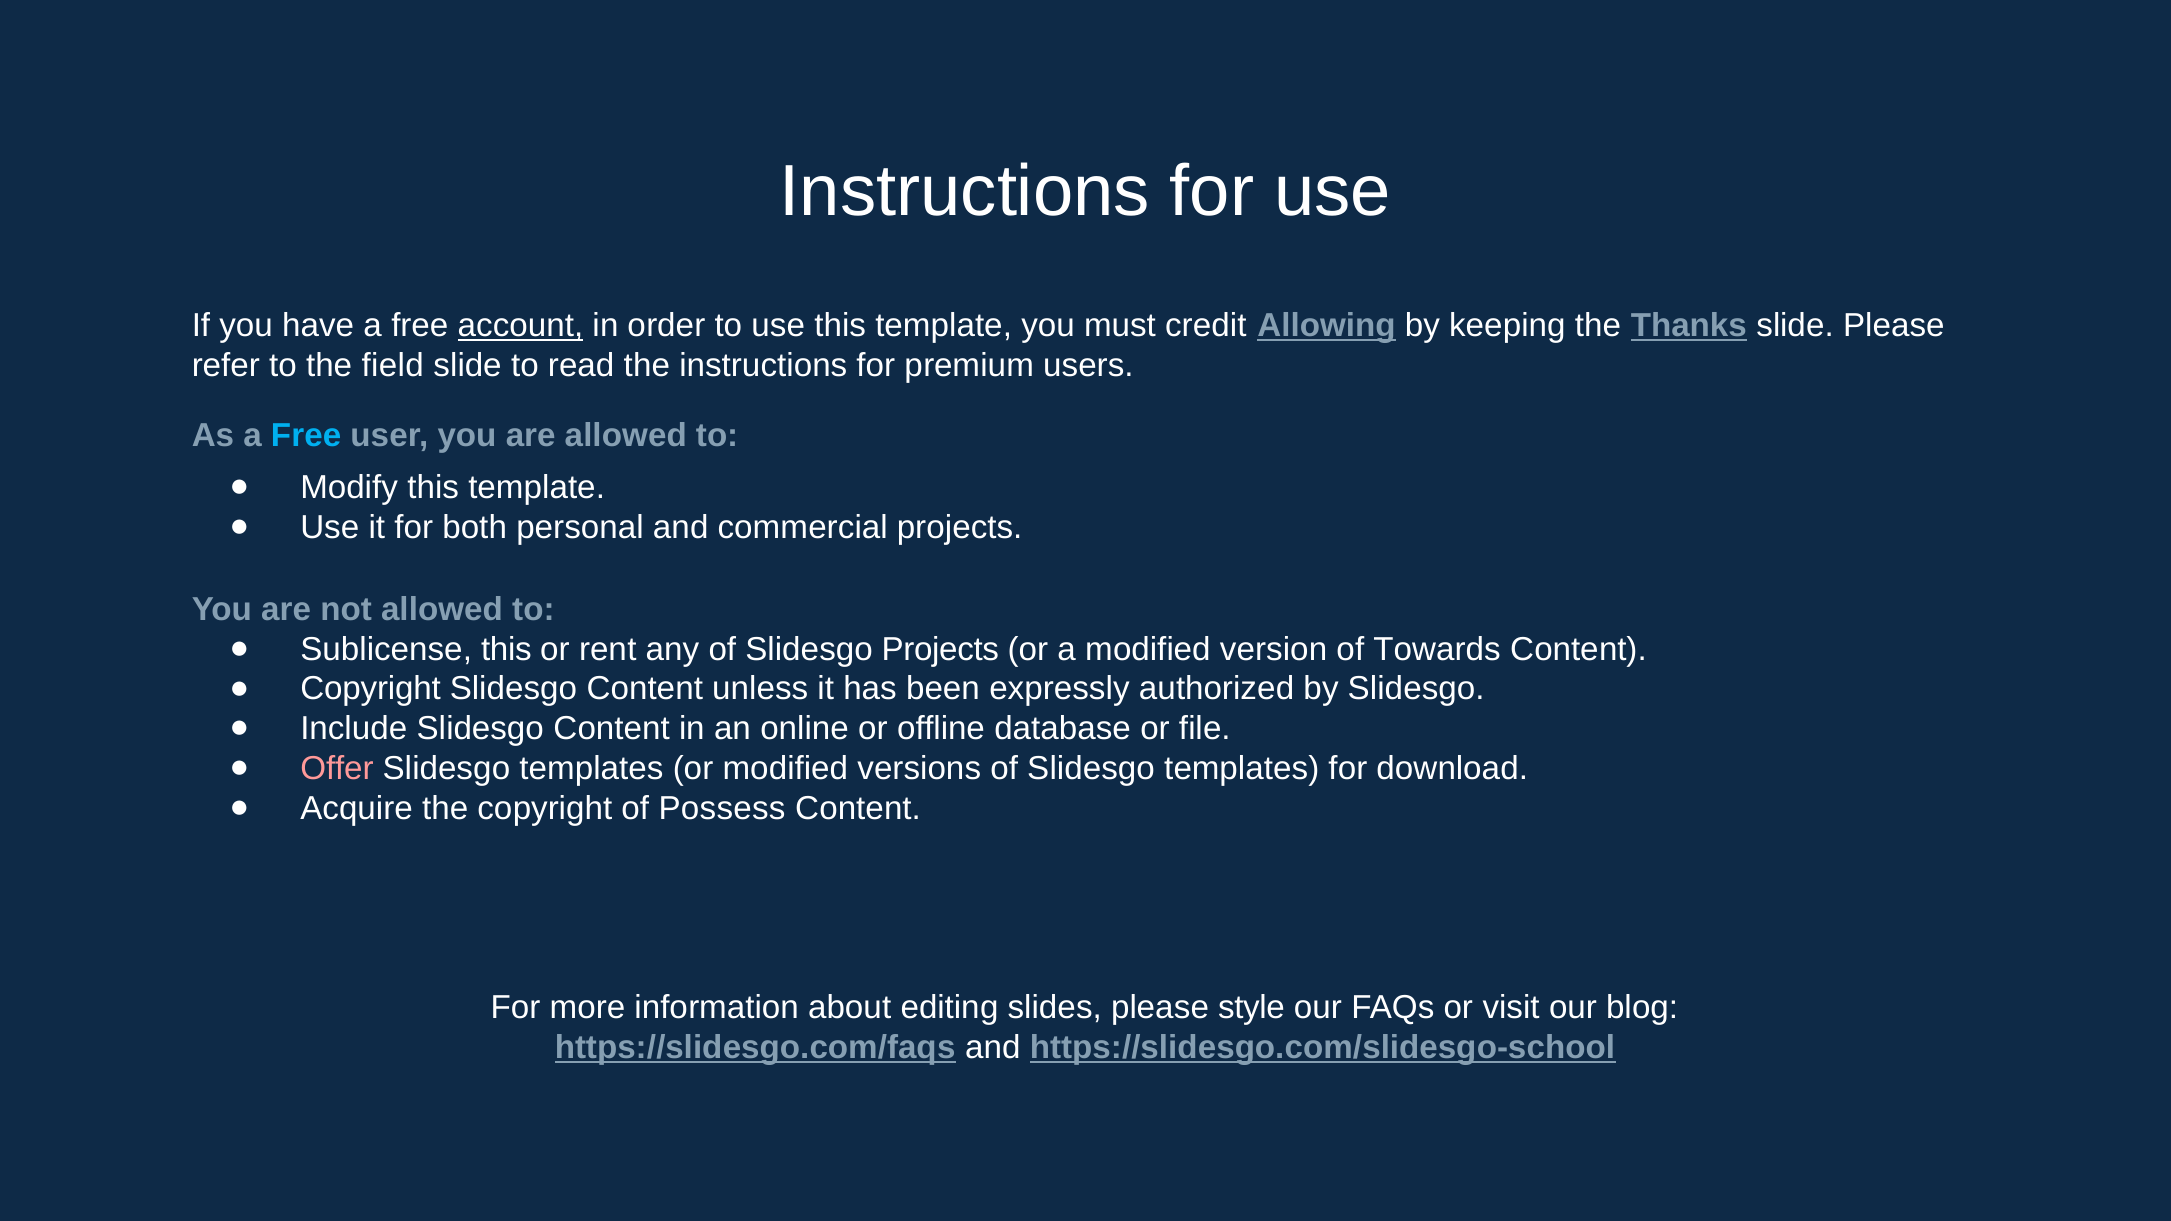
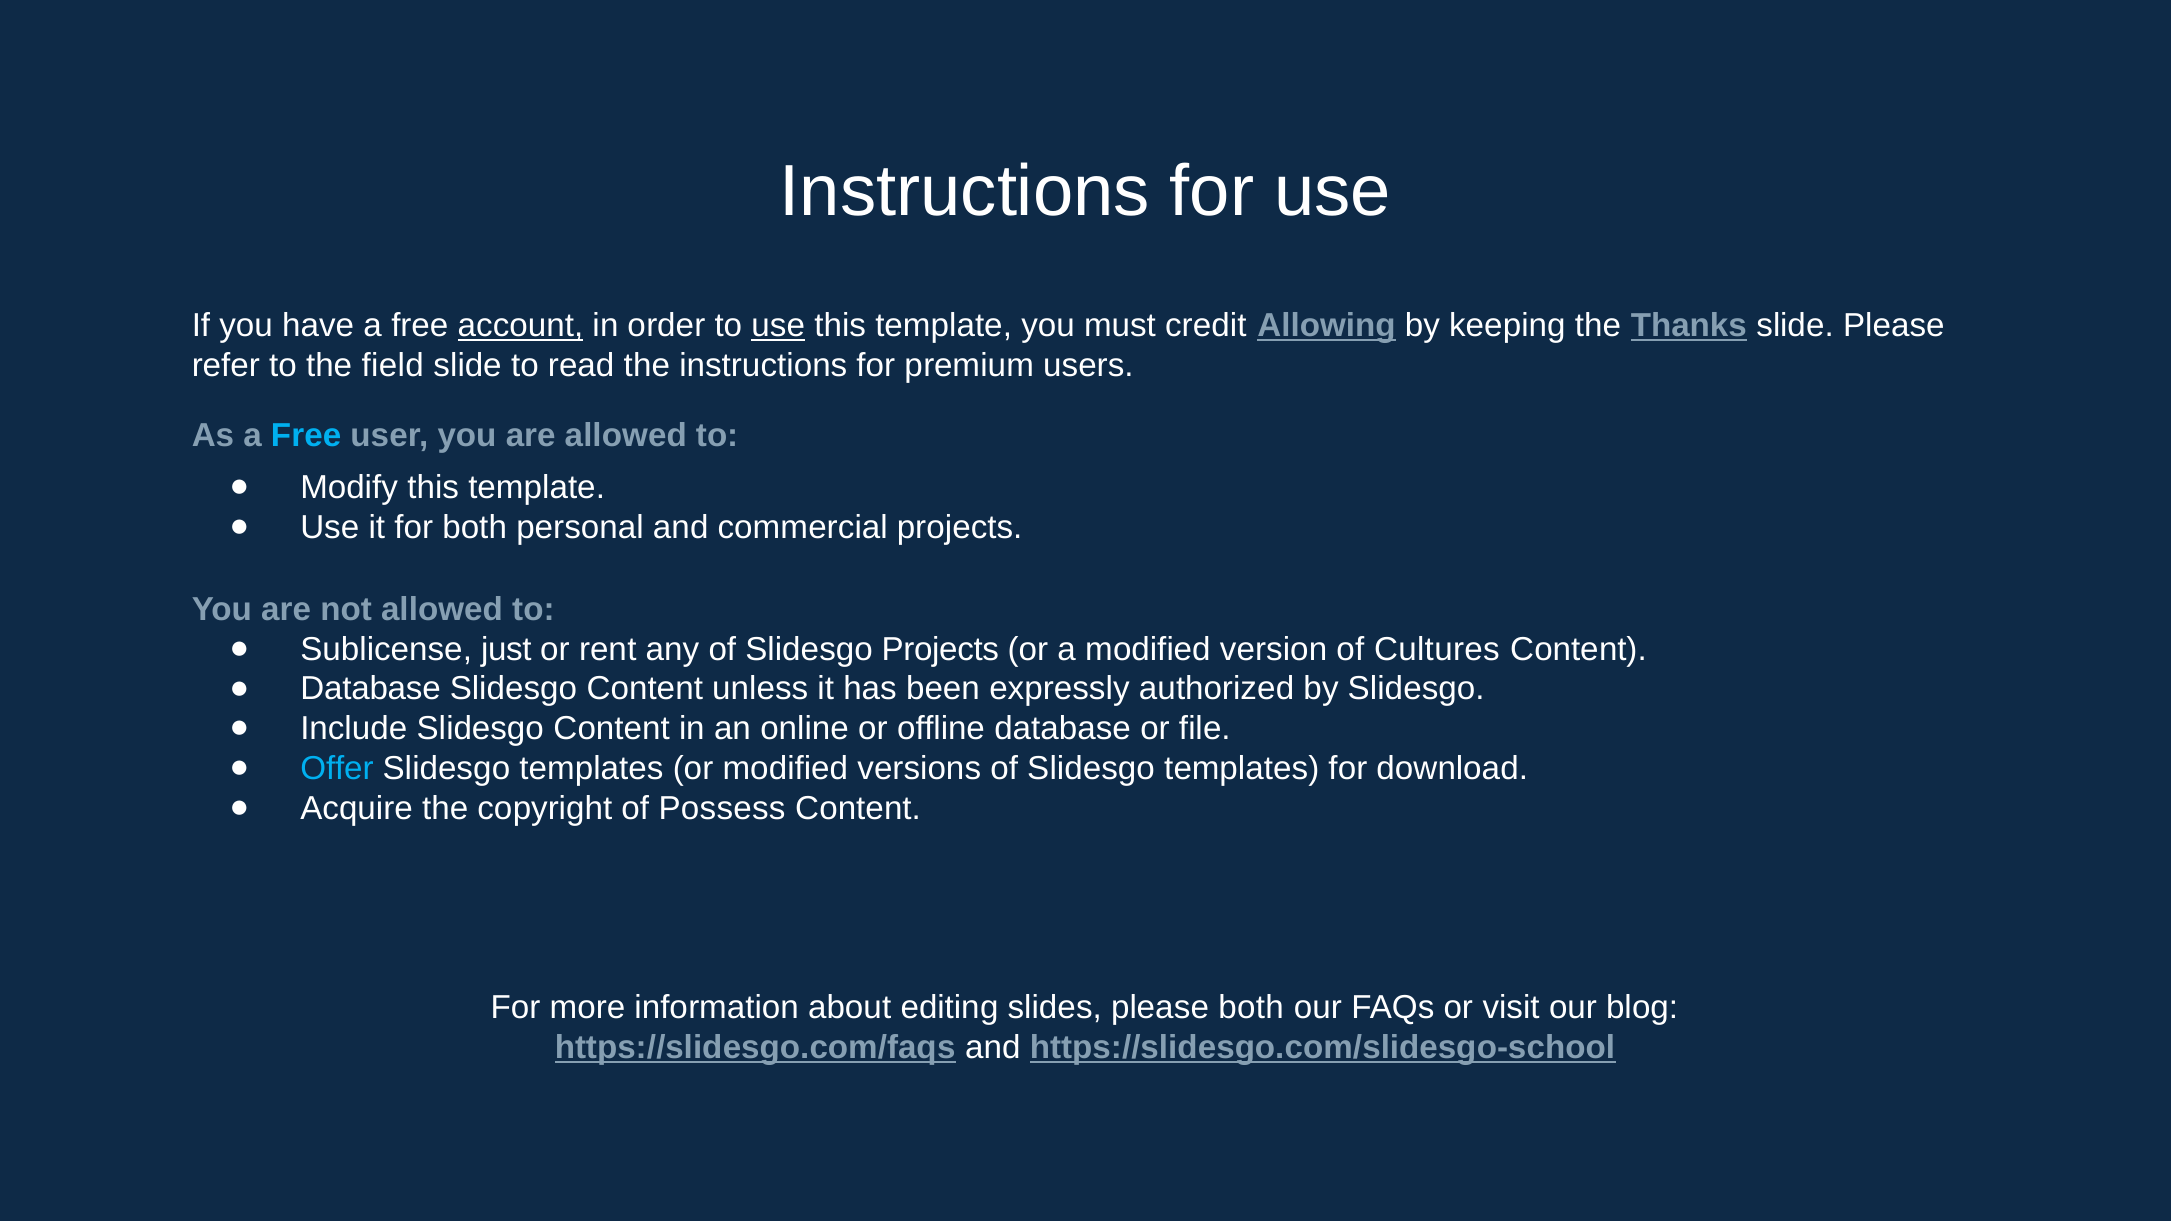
use at (778, 326) underline: none -> present
Sublicense this: this -> just
Towards: Towards -> Cultures
Copyright at (371, 689): Copyright -> Database
Offer colour: pink -> light blue
please style: style -> both
